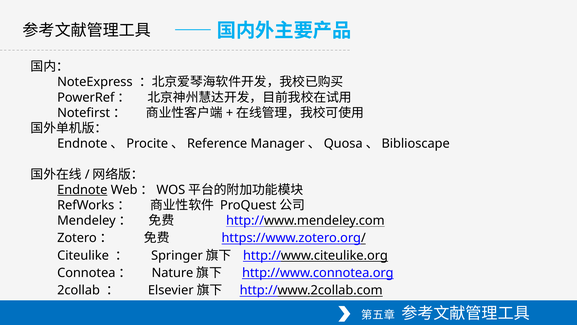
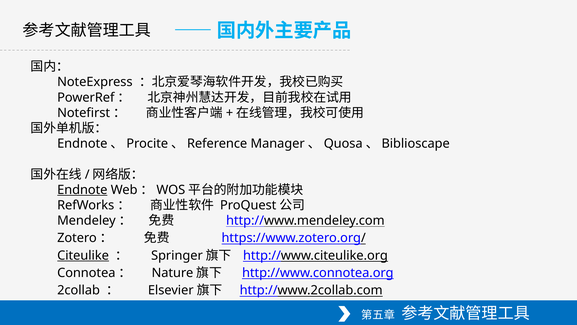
Citeulike underline: none -> present
